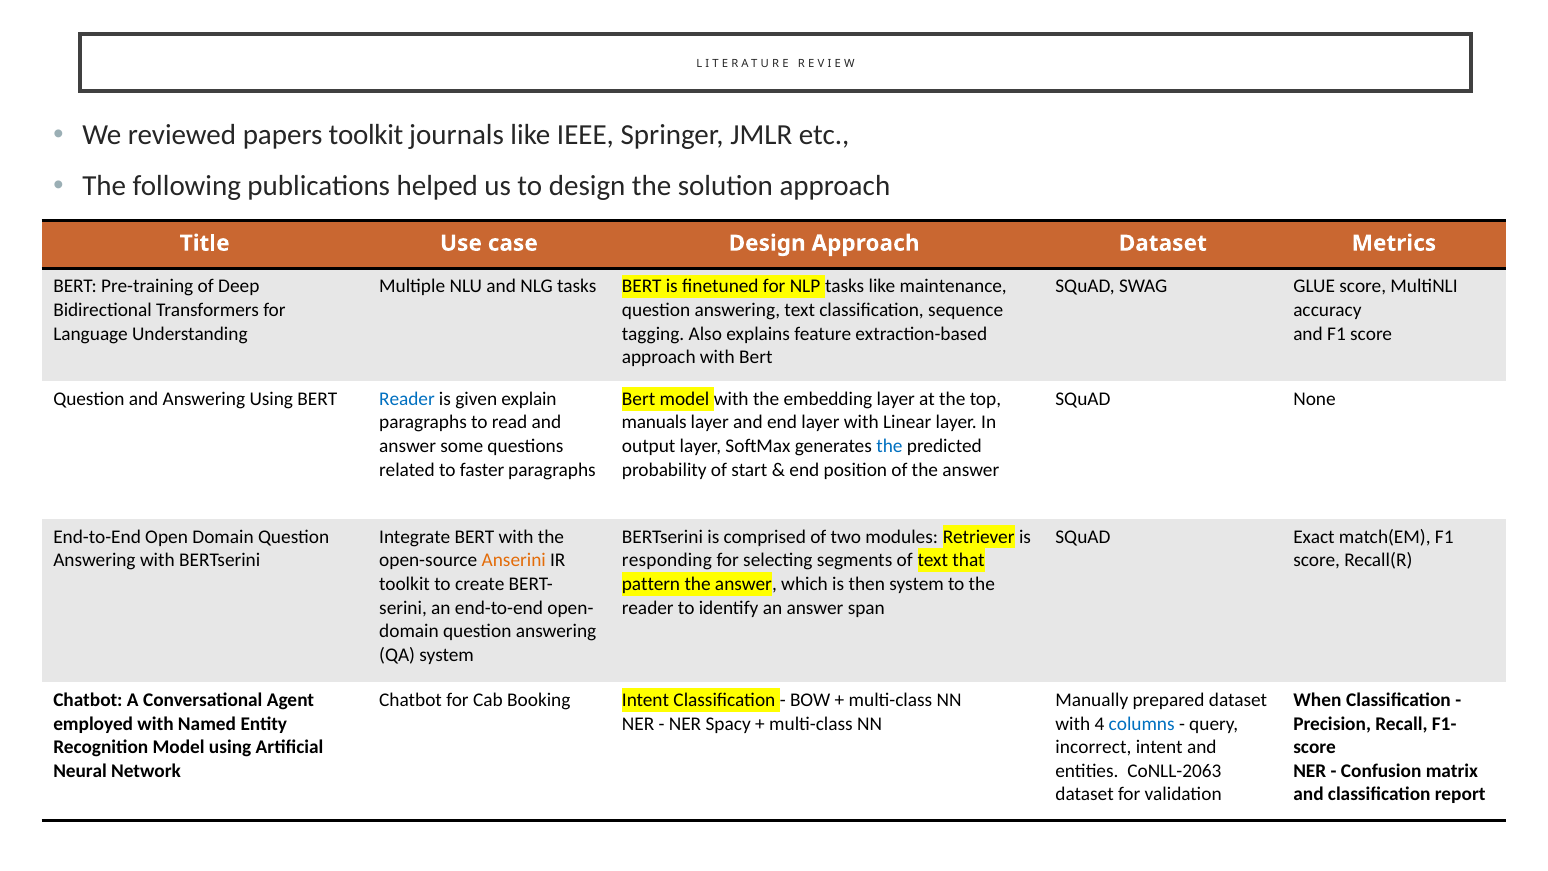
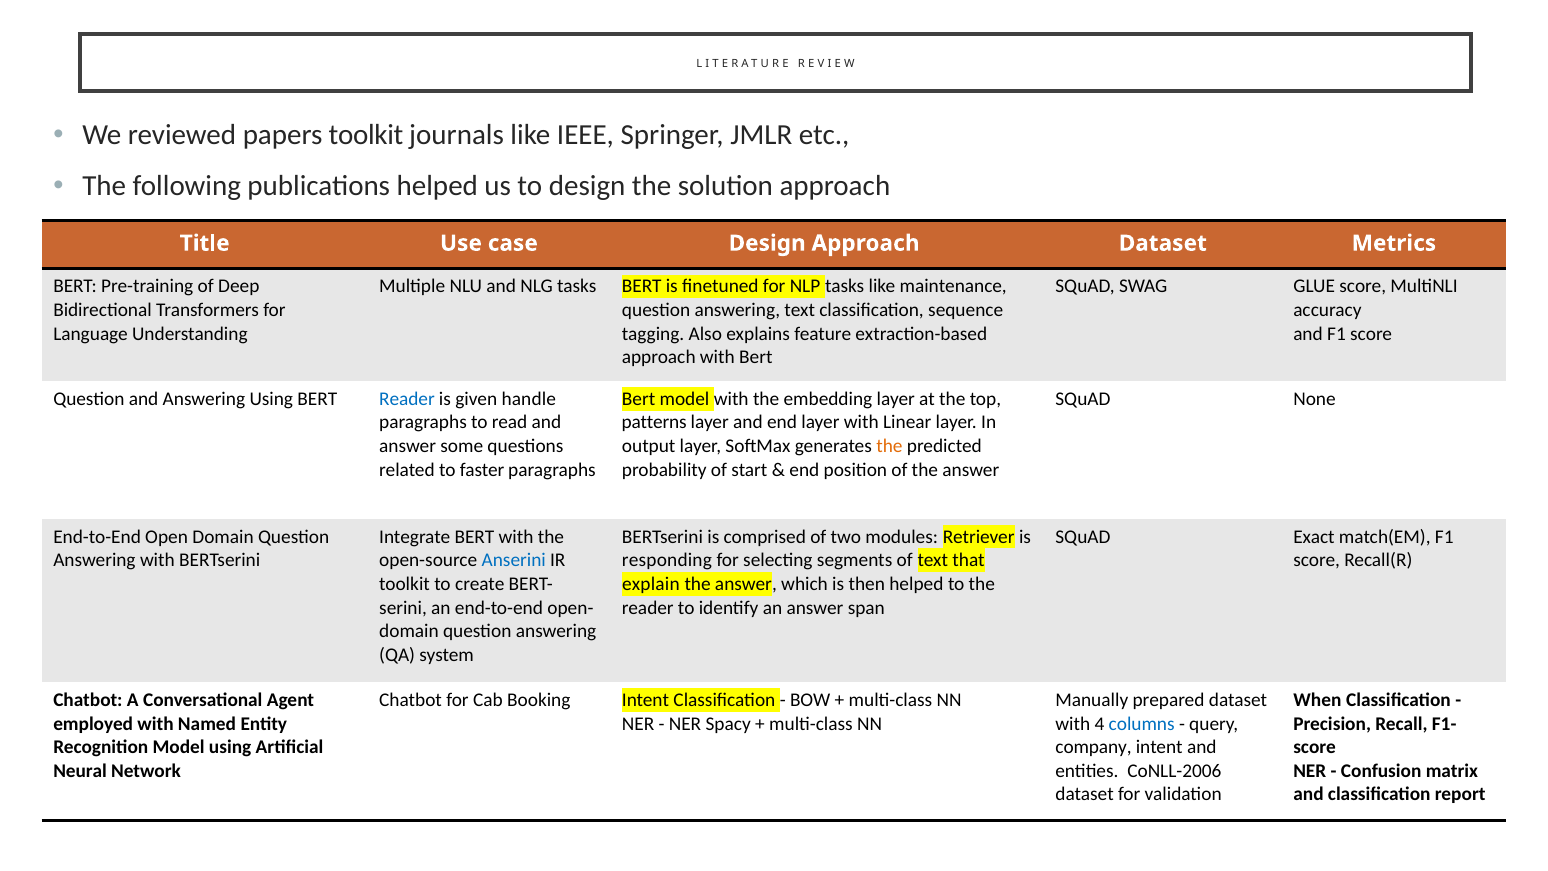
explain: explain -> handle
manuals: manuals -> patterns
the at (889, 446) colour: blue -> orange
Anserini colour: orange -> blue
pattern: pattern -> explain
then system: system -> helped
incorrect: incorrect -> company
CoNLL-2063: CoNLL-2063 -> CoNLL-2006
